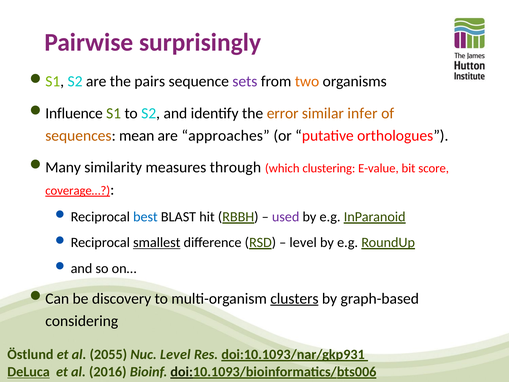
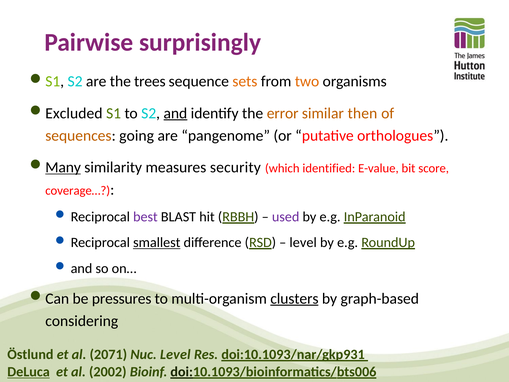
pairs: pairs -> trees
sets colour: purple -> orange
Influence: Influence -> Excluded
and underline: none -> present
infer: infer -> then
mean: mean -> going
approaches: approaches -> pangenome
Many underline: none -> present
through: through -> security
clustering: clustering -> identified
coverage… underline: present -> none
best colour: blue -> purple
discovery: discovery -> pressures
2055: 2055 -> 2071
2016: 2016 -> 2002
